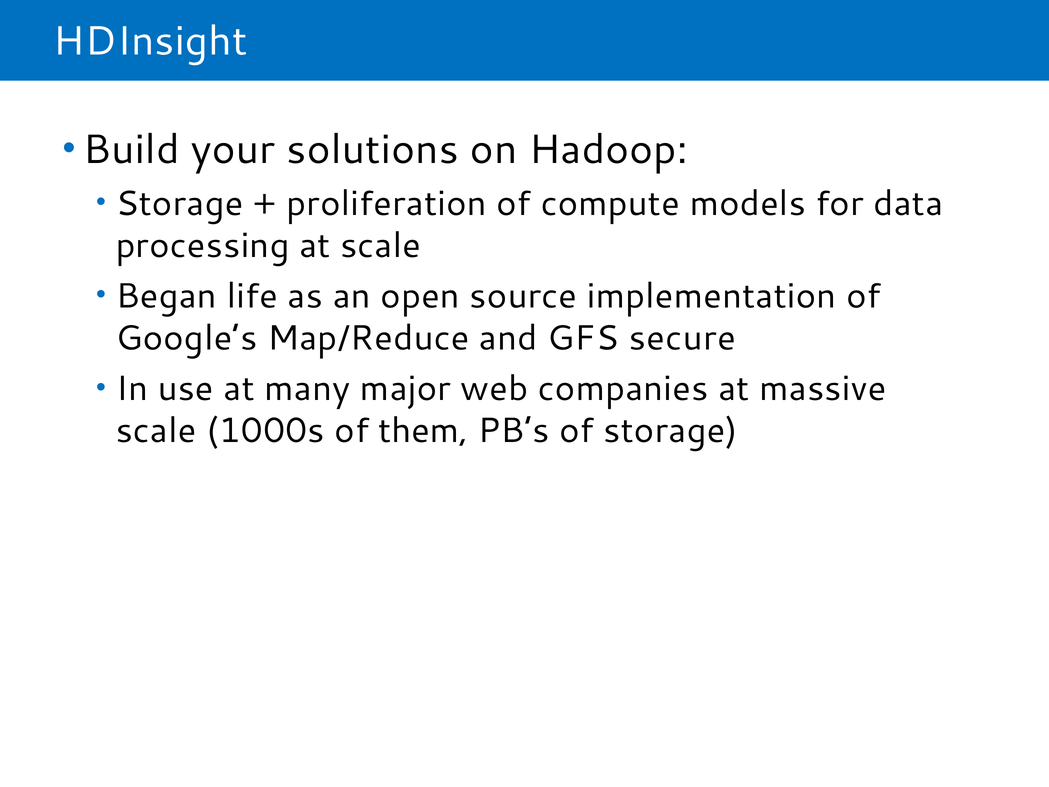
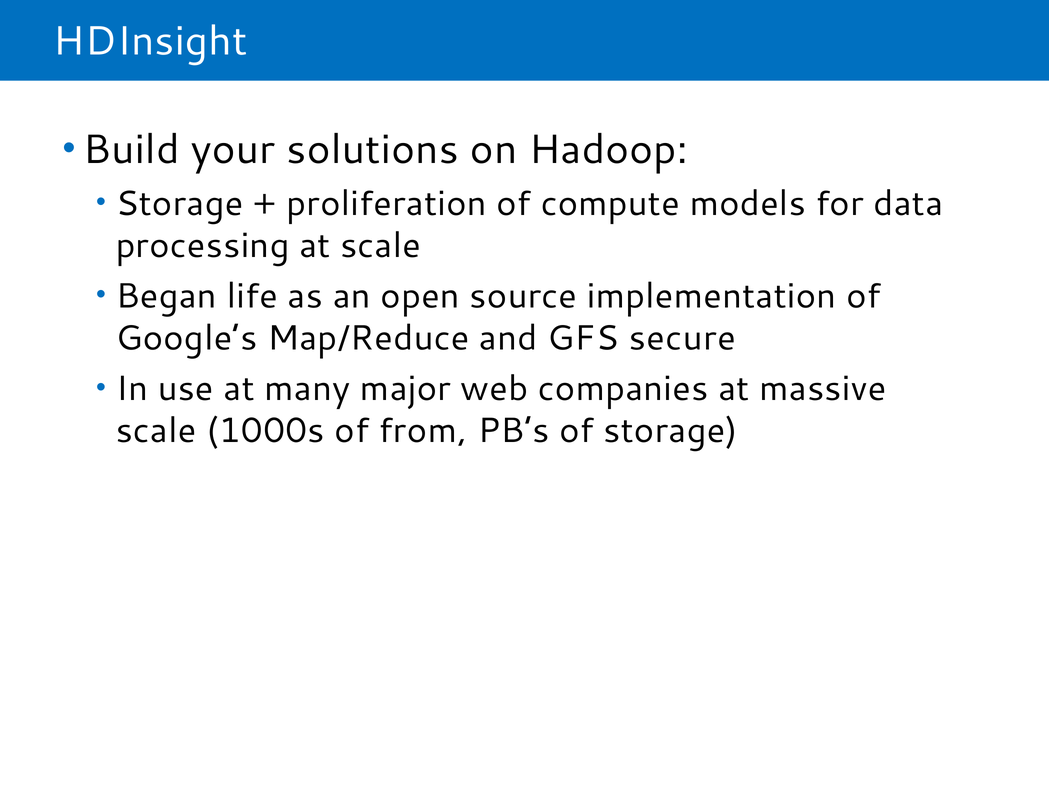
them: them -> from
